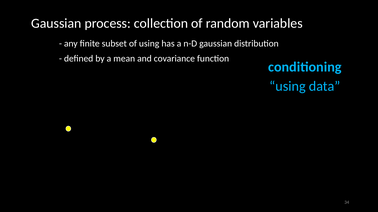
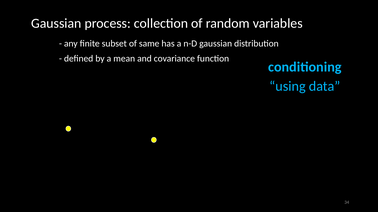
of using: using -> same
